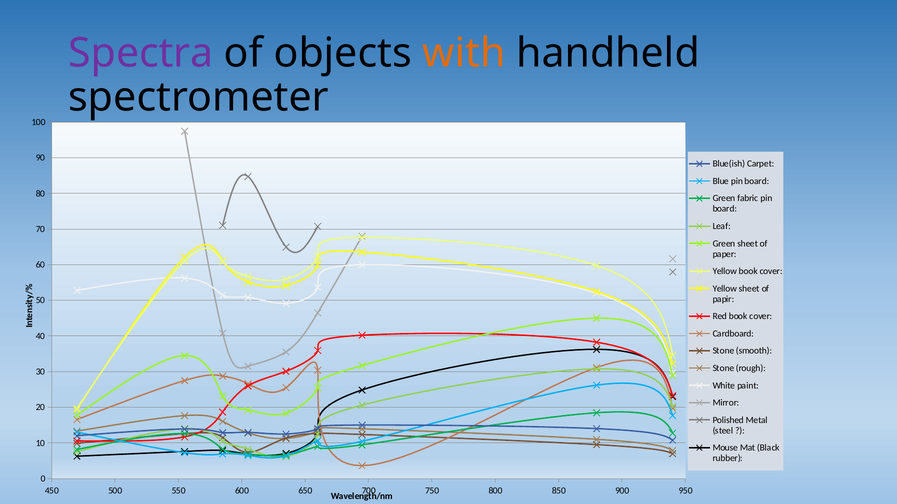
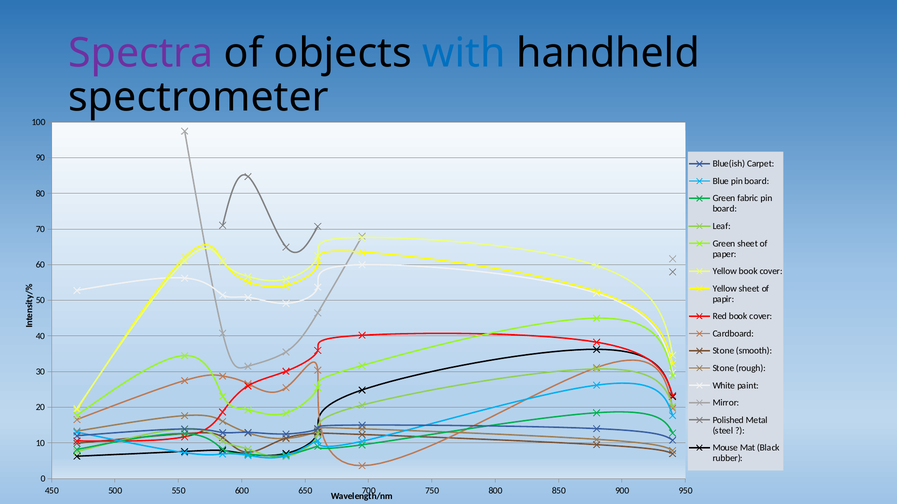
with colour: orange -> blue
